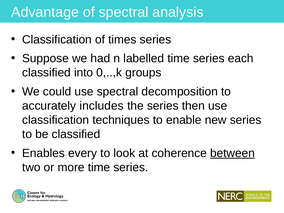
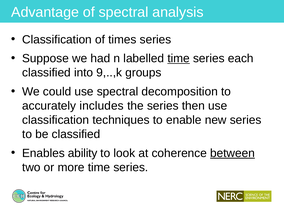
time at (179, 58) underline: none -> present
0,..,k: 0,..,k -> 9,..,k
every: every -> ability
